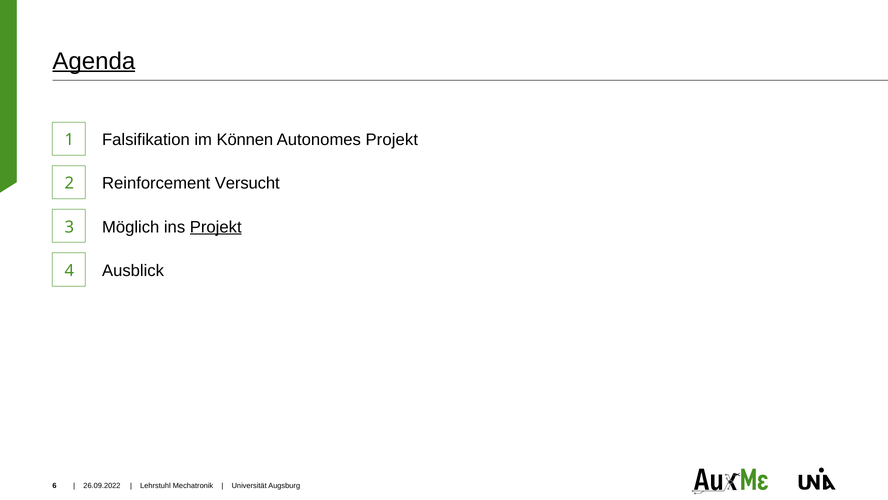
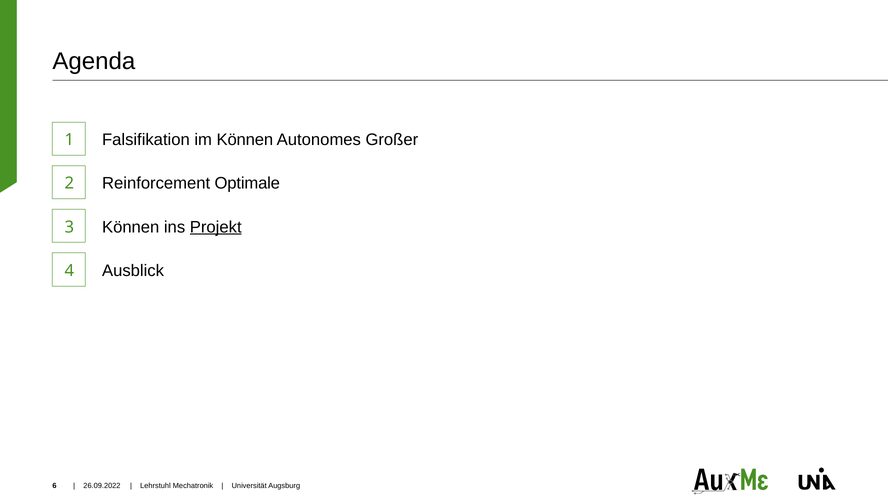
Agenda underline: present -> none
Autonomes Projekt: Projekt -> Großer
Versucht: Versucht -> Optimale
3 Möglich: Möglich -> Können
